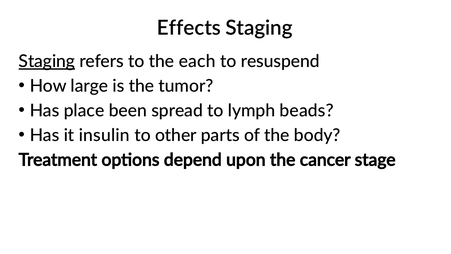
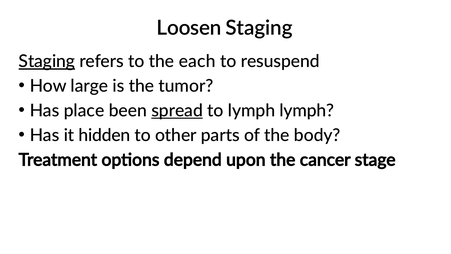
Effects: Effects -> Loosen
spread underline: none -> present
lymph beads: beads -> lymph
insulin: insulin -> hidden
